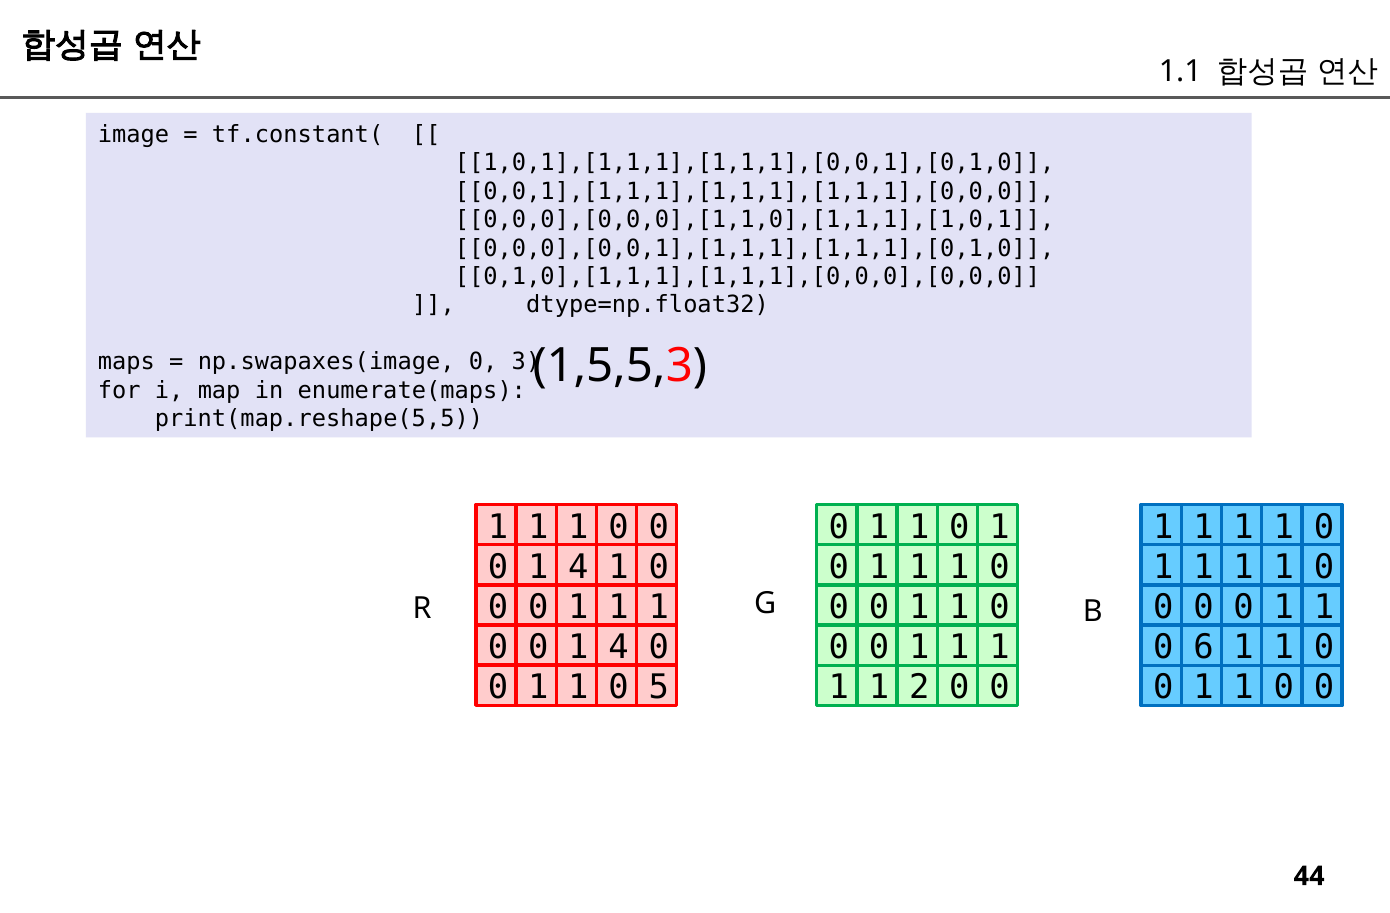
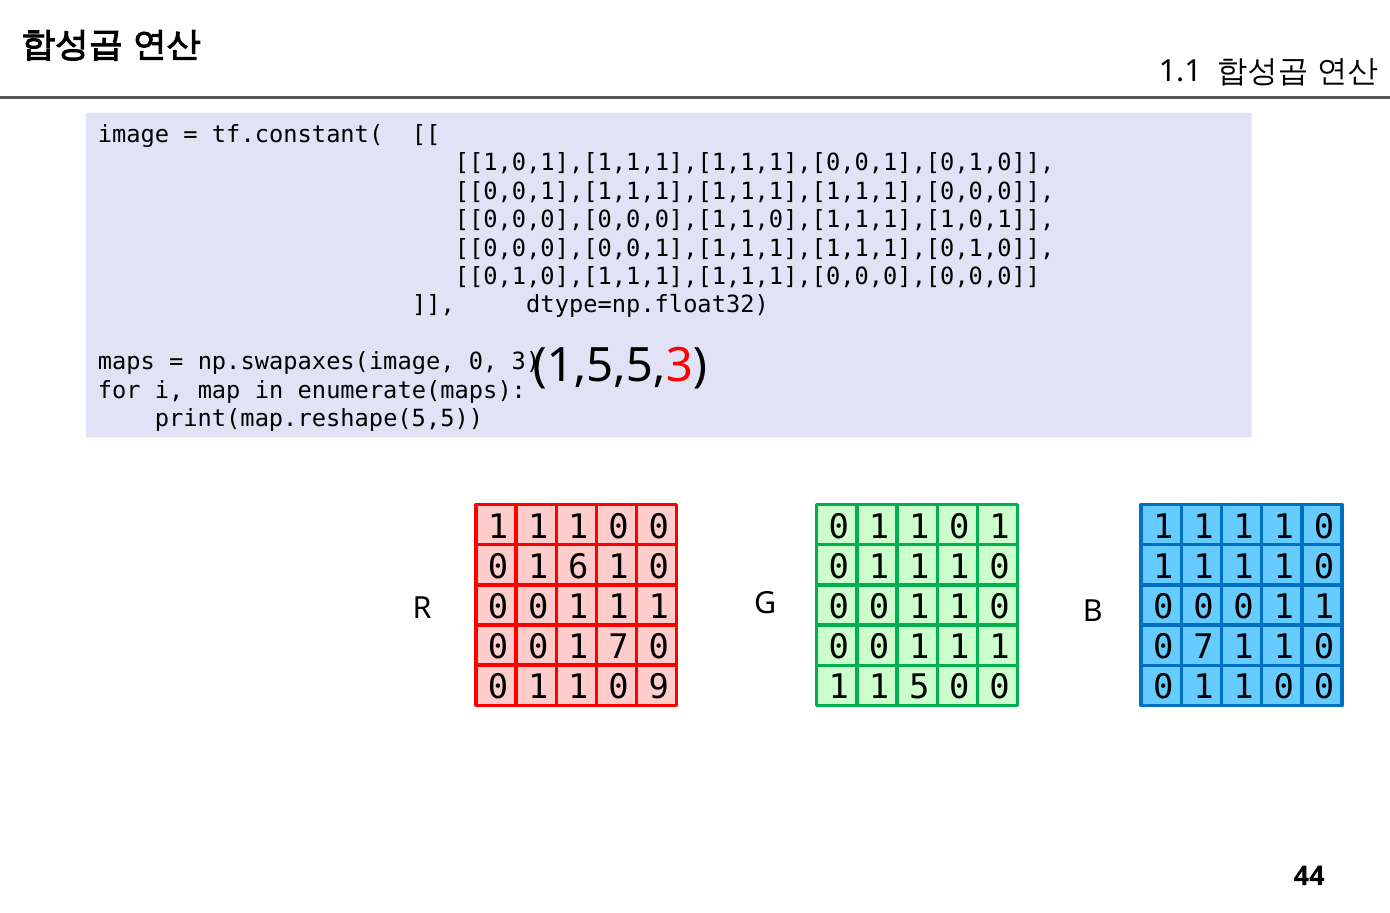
4 at (578, 567): 4 -> 6
4 at (619, 647): 4 -> 7
0 6: 6 -> 7
5: 5 -> 9
2: 2 -> 5
